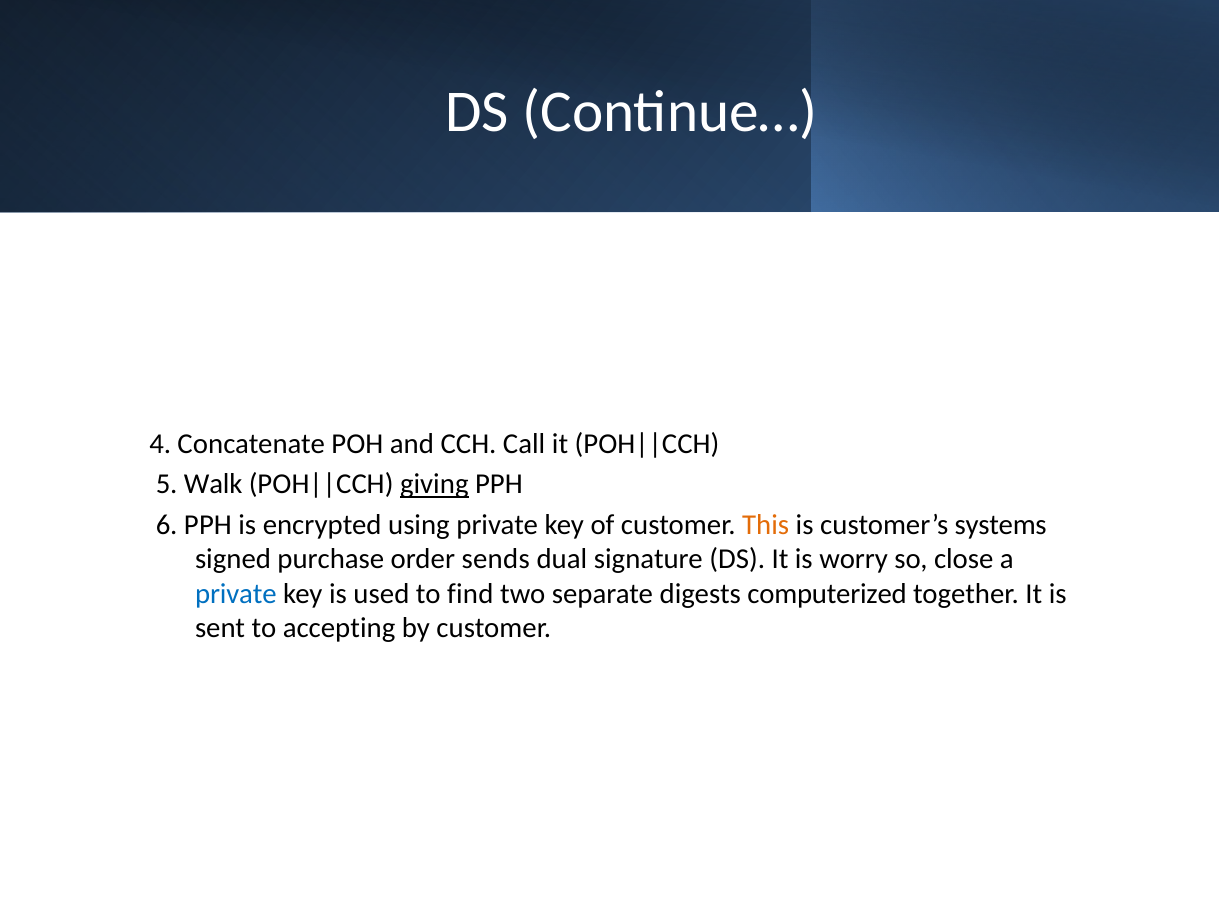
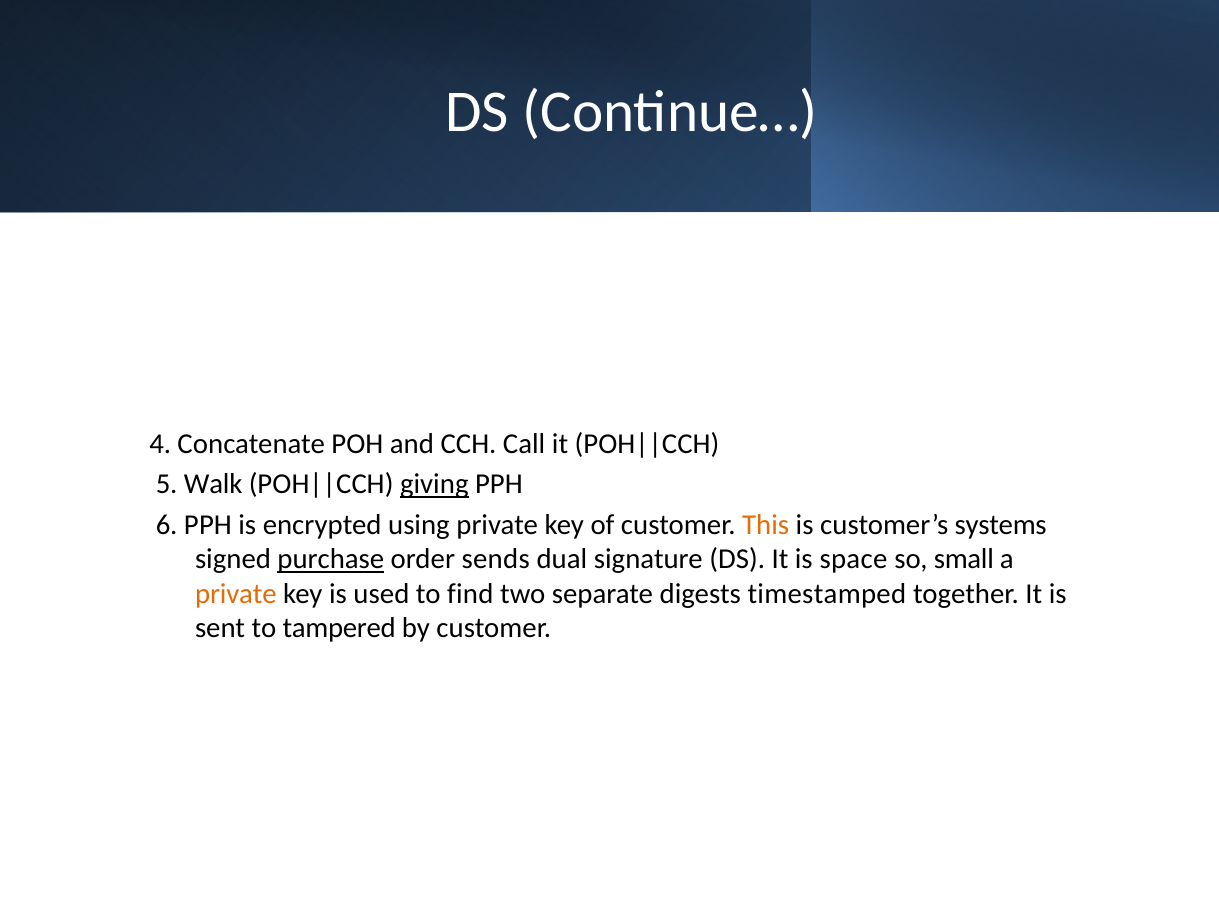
purchase underline: none -> present
worry: worry -> space
close: close -> small
private at (236, 594) colour: blue -> orange
computerized: computerized -> timestamped
accepting: accepting -> tampered
